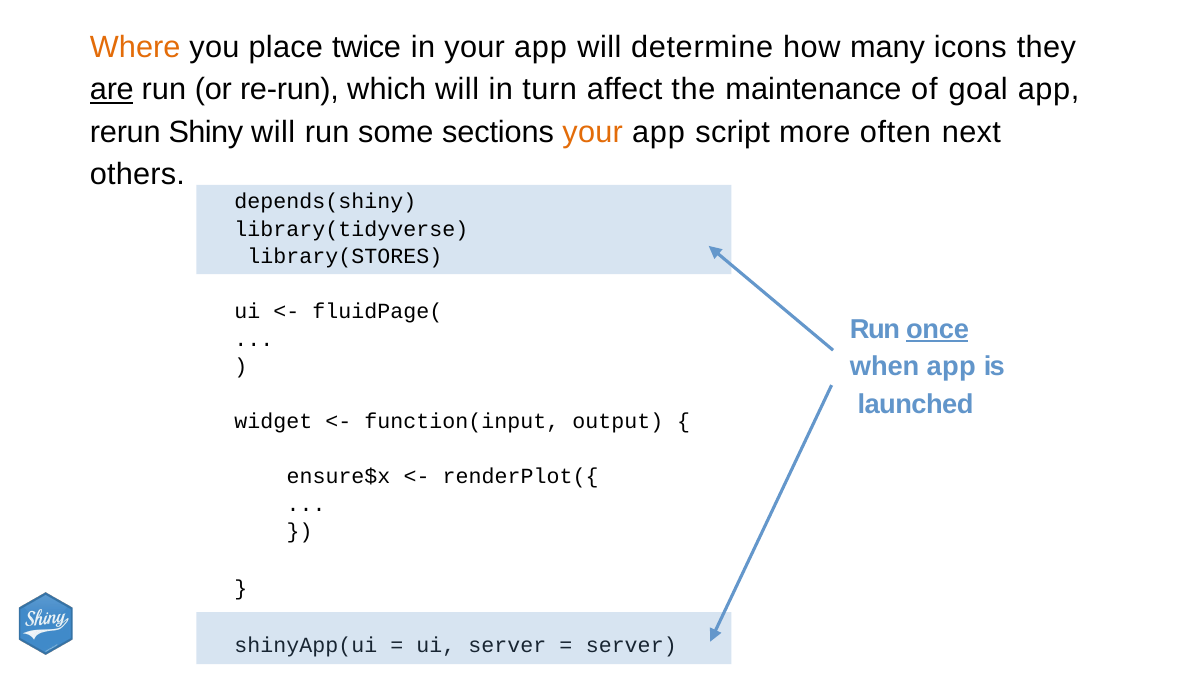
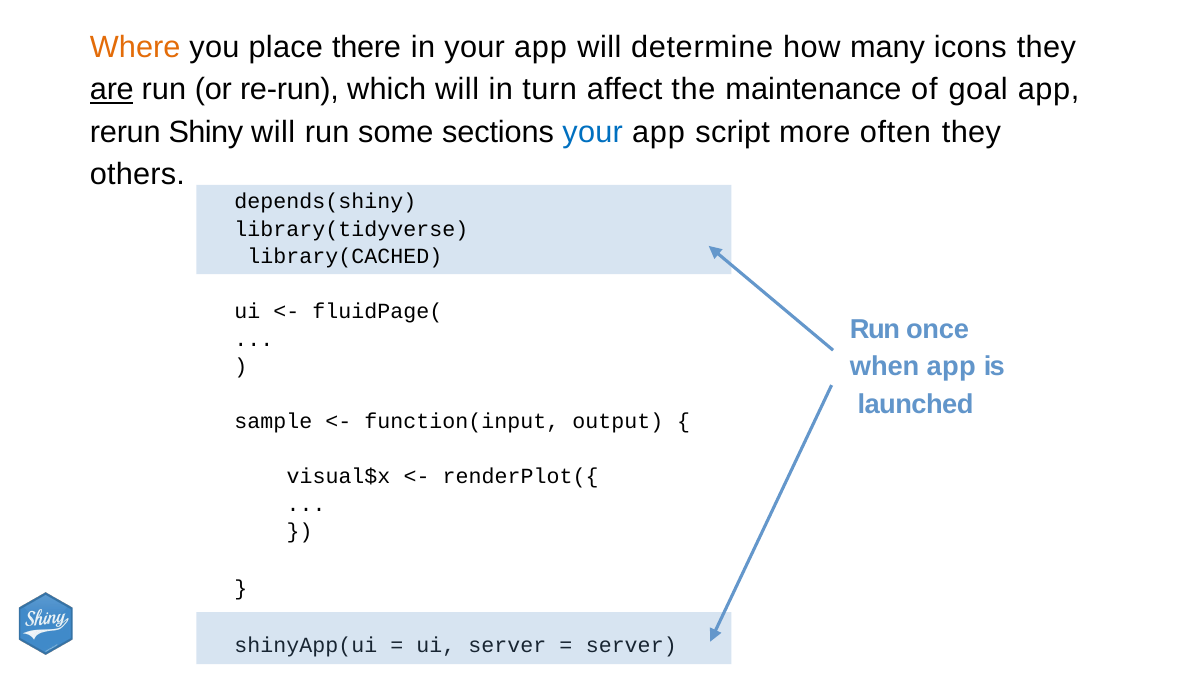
twice: twice -> there
your at (593, 132) colour: orange -> blue
often next: next -> they
library(STORES: library(STORES -> library(CACHED
once underline: present -> none
widget: widget -> sample
ensure$x: ensure$x -> visual$x
